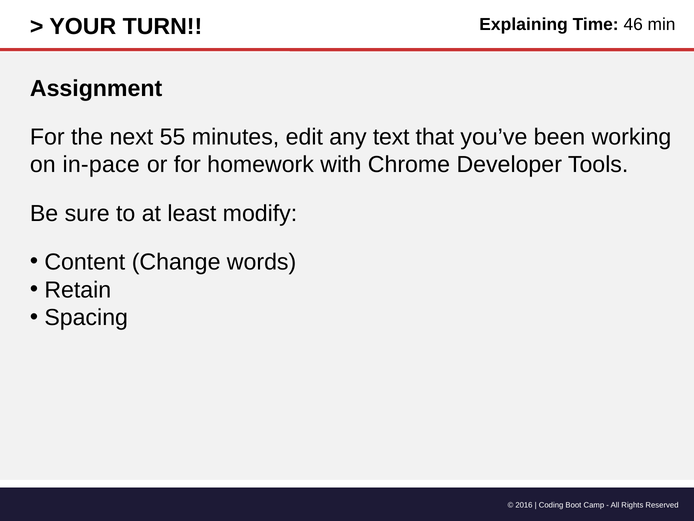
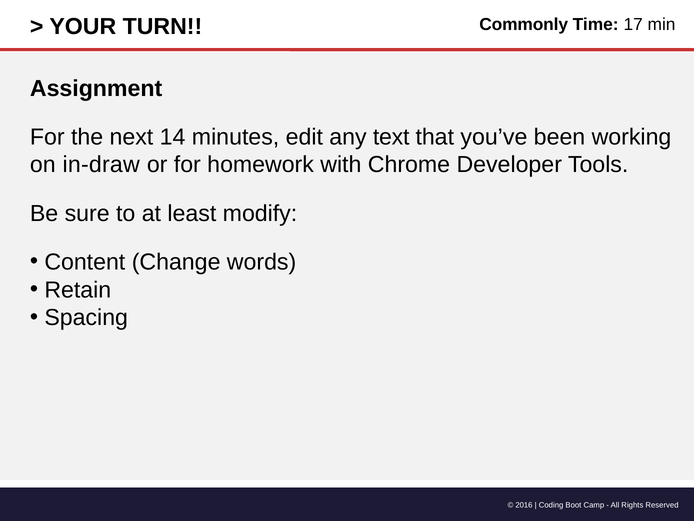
Explaining: Explaining -> Commonly
46: 46 -> 17
55: 55 -> 14
in-pace: in-pace -> in-draw
